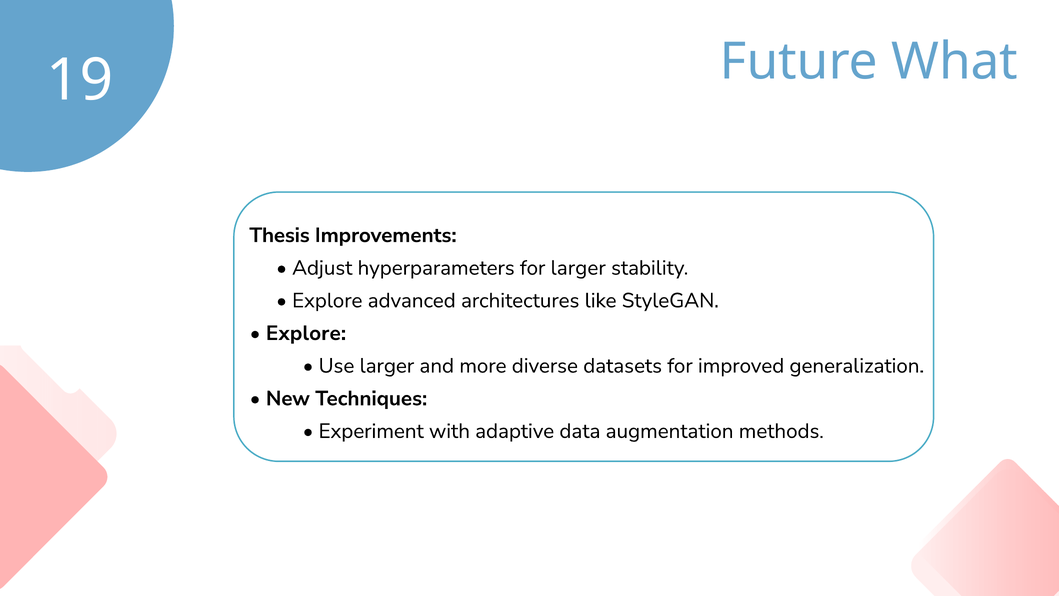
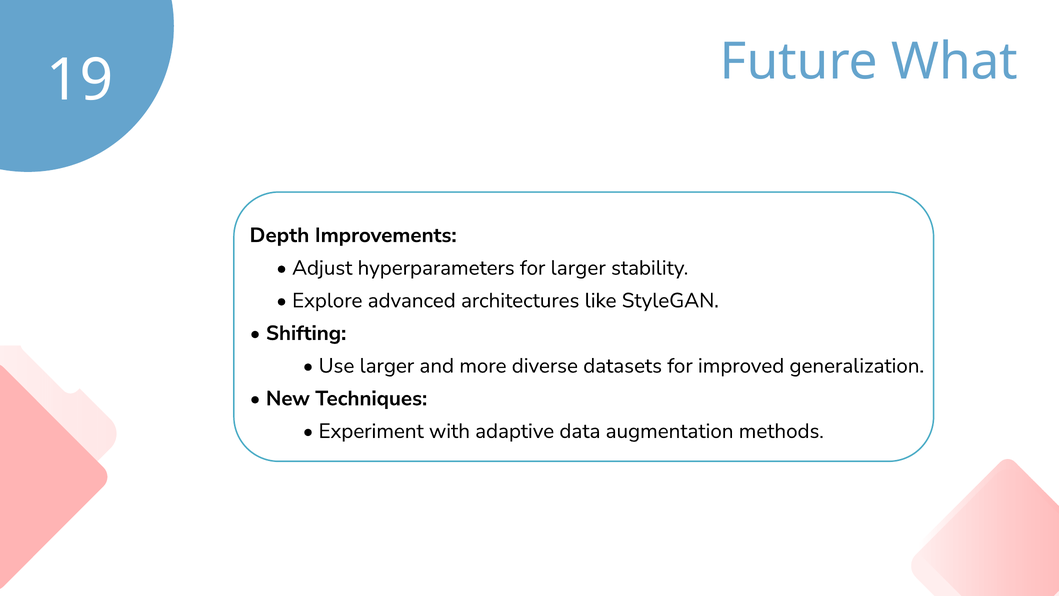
Thesis: Thesis -> Depth
Explore at (306, 333): Explore -> Shifting
